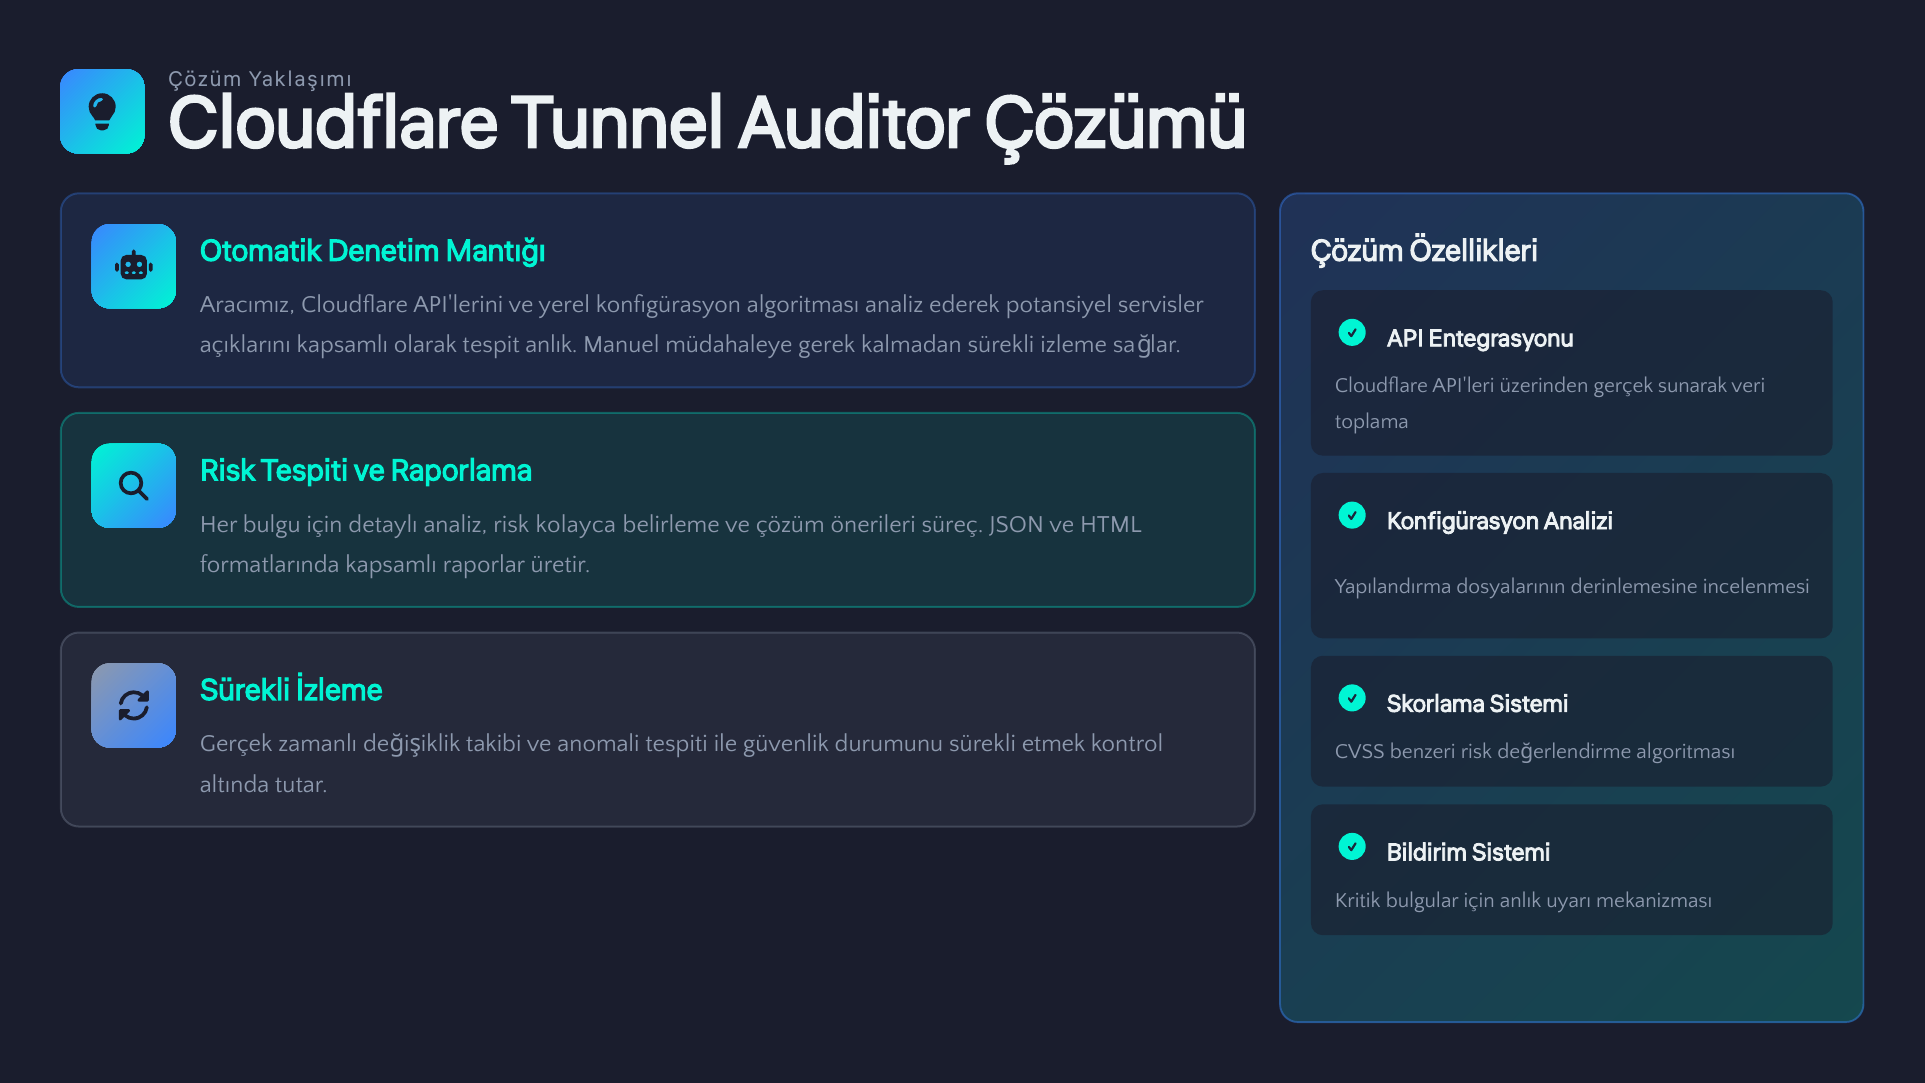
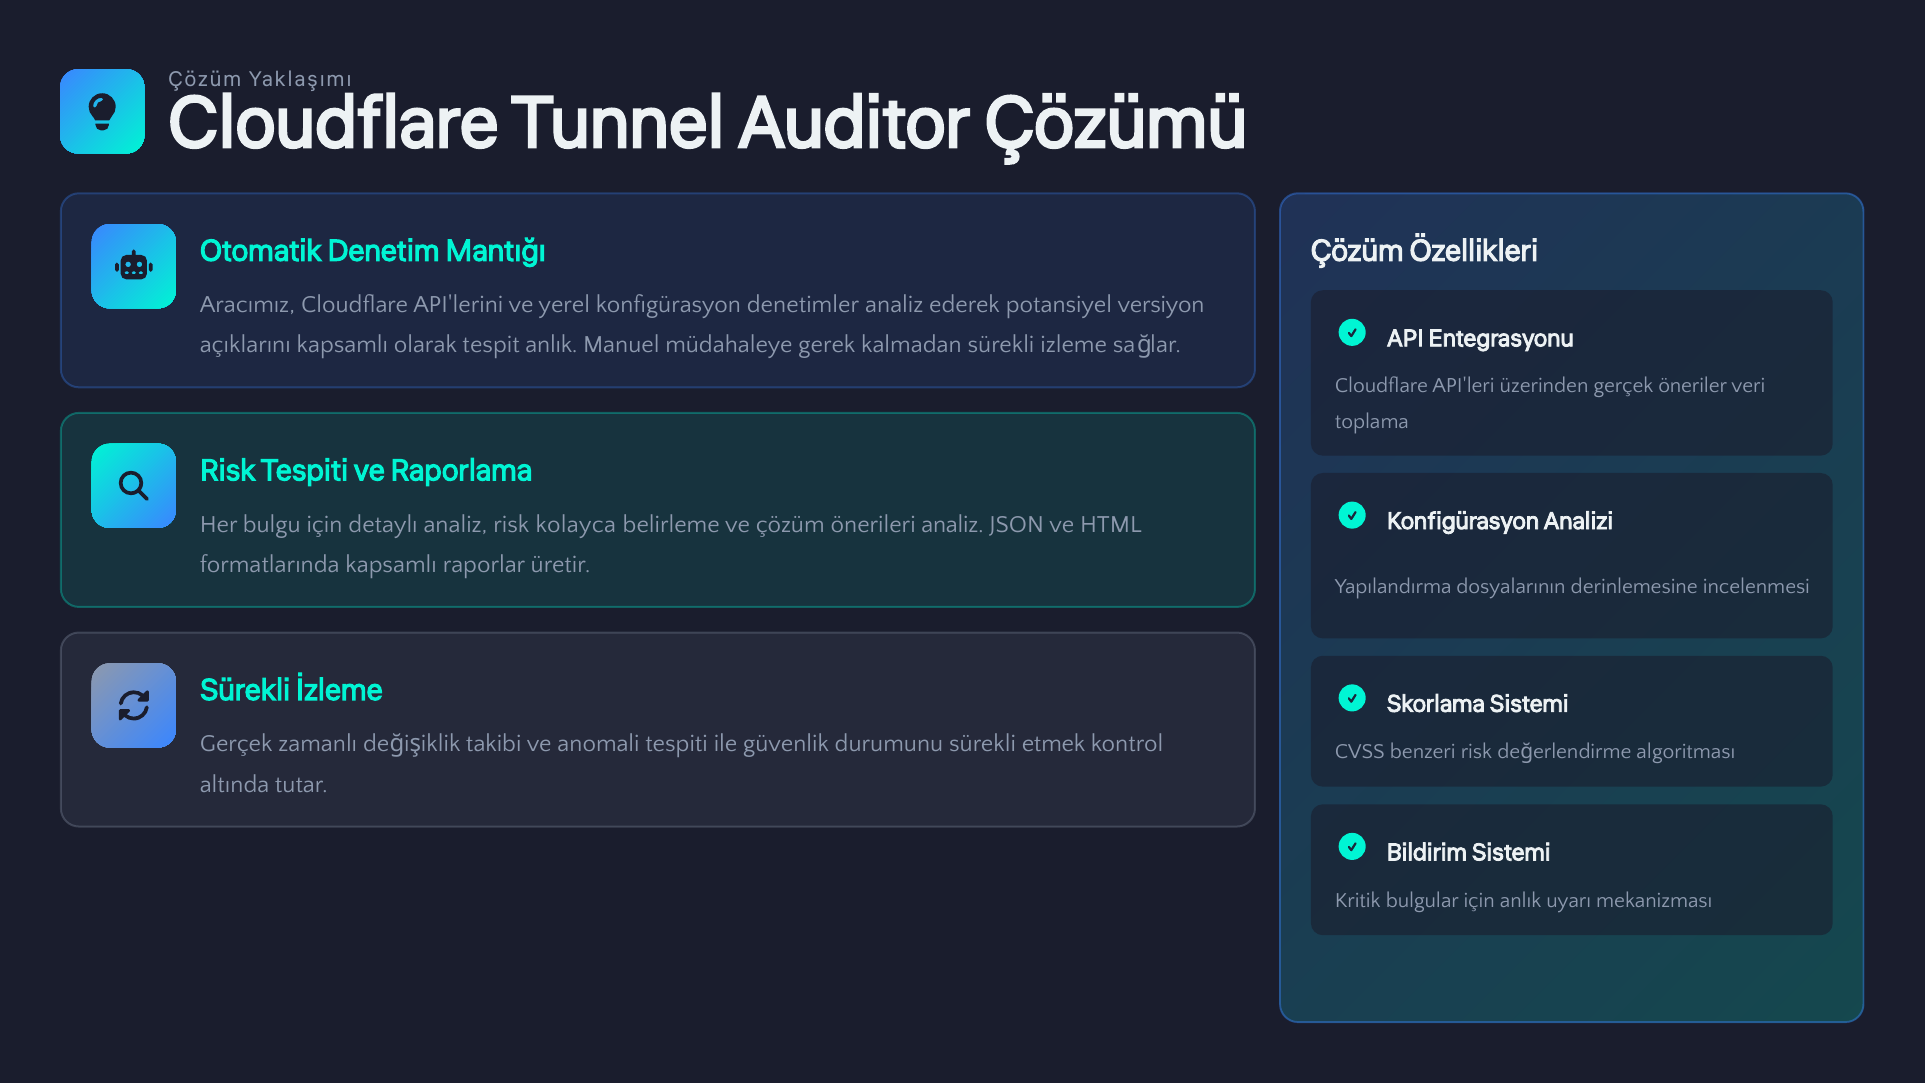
konfigürasyon algoritması: algoritması -> denetimler
servisler: servisler -> versiyon
sunarak: sunarak -> öneriler
önerileri süreç: süreç -> analiz
